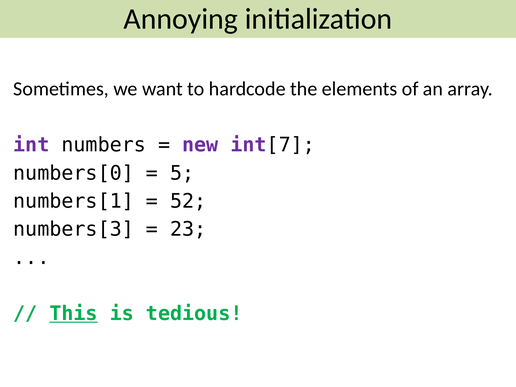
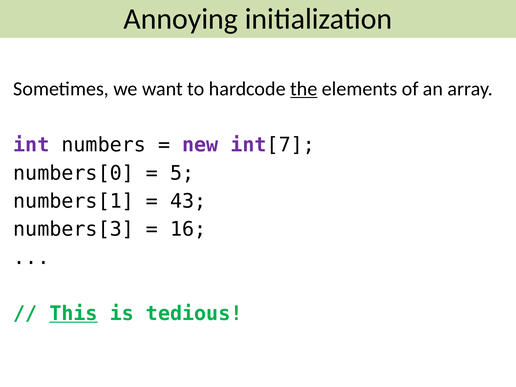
the underline: none -> present
52: 52 -> 43
23: 23 -> 16
